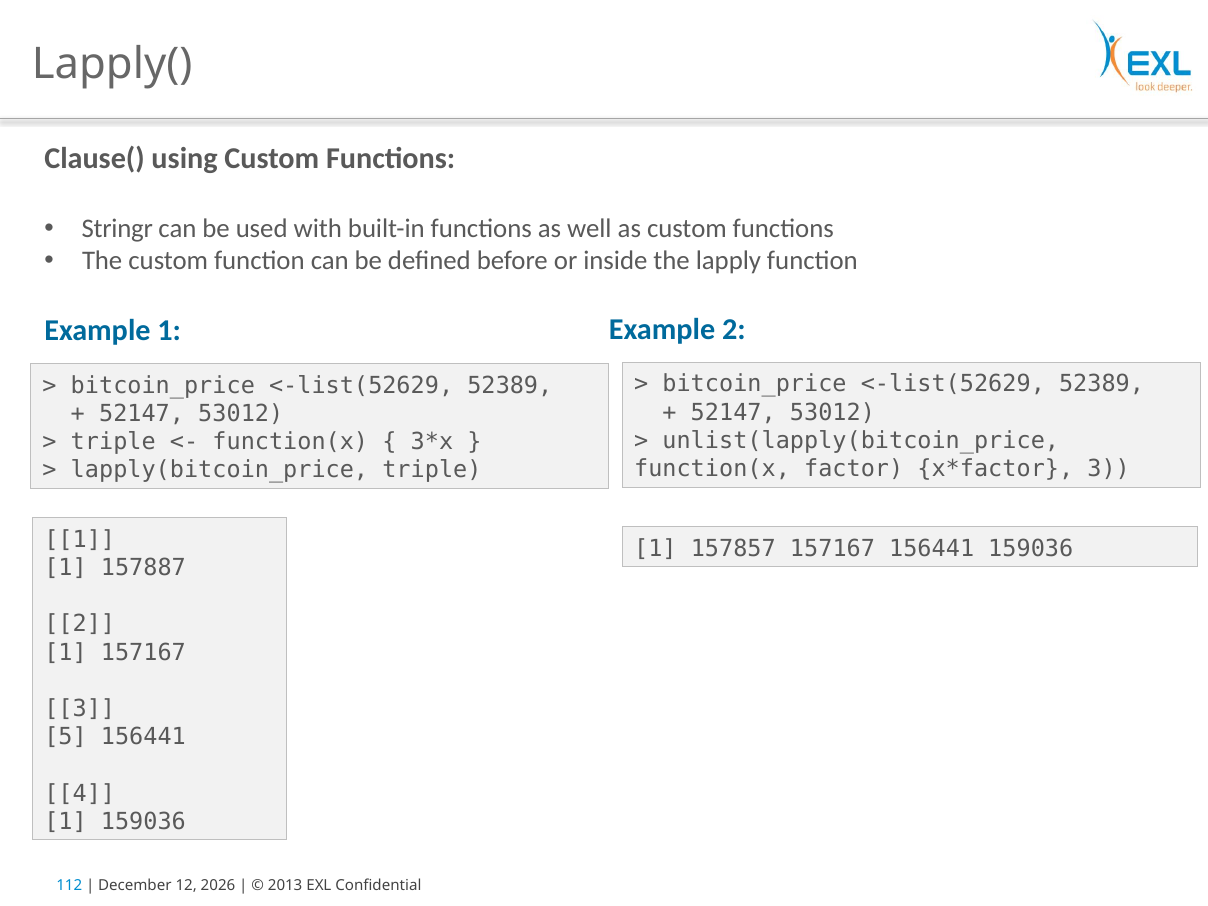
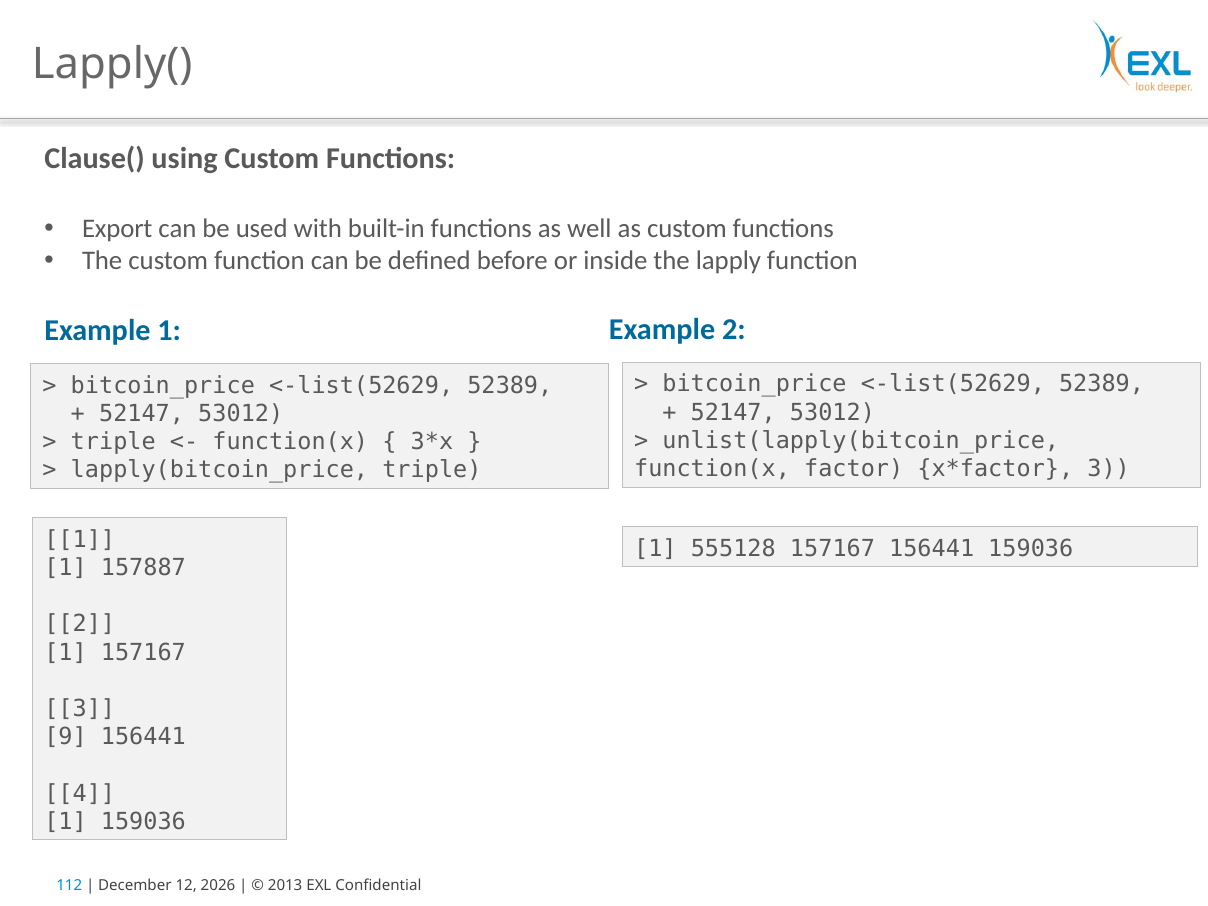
Stringr: Stringr -> Export
157857: 157857 -> 555128
5: 5 -> 9
